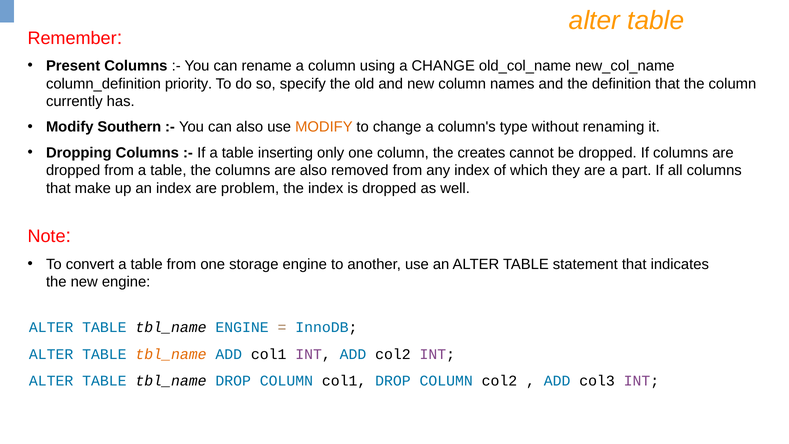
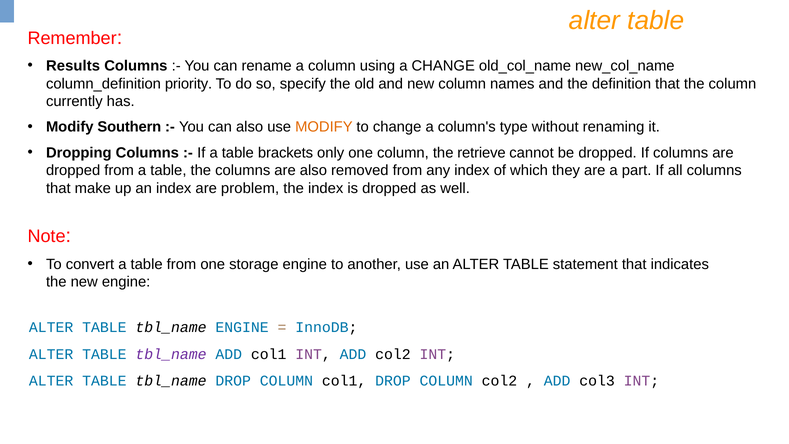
Present: Present -> Results
inserting: inserting -> brackets
creates: creates -> retrieve
tbl_name at (171, 354) colour: orange -> purple
